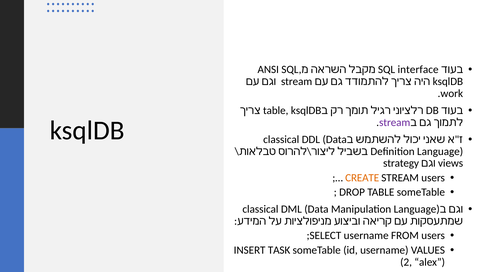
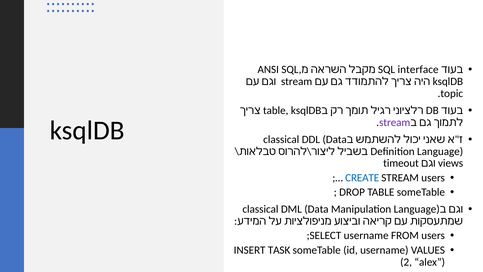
work: work -> topic
strategy: strategy -> timeout
CREATE colour: orange -> blue
